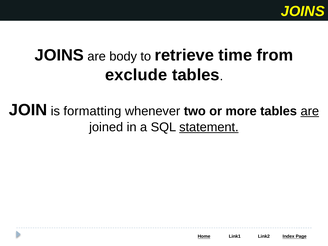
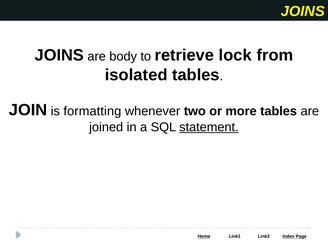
time: time -> lock
exclude: exclude -> isolated
are at (310, 111) underline: present -> none
